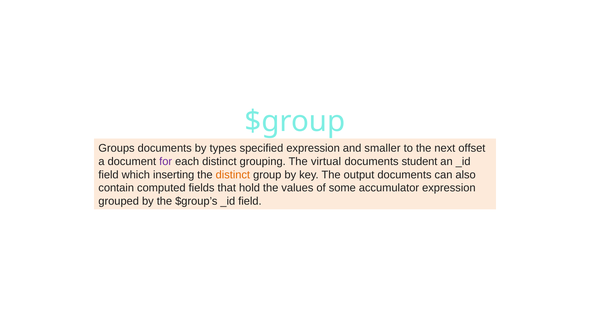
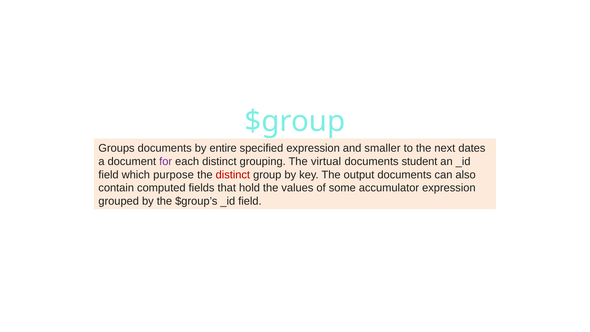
types: types -> entire
offset: offset -> dates
inserting: inserting -> purpose
distinct at (233, 175) colour: orange -> red
